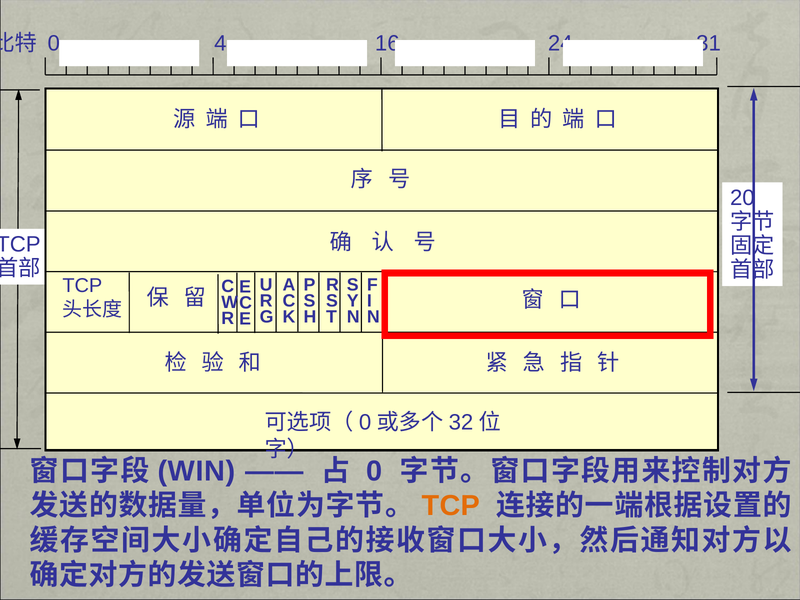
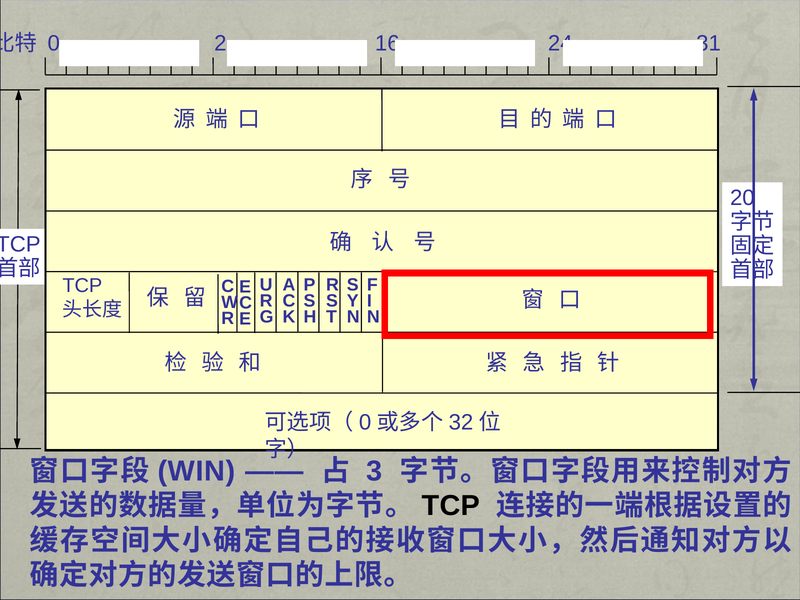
4: 4 -> 2
0 at (374, 471): 0 -> 3
TCP at (451, 506) colour: orange -> black
